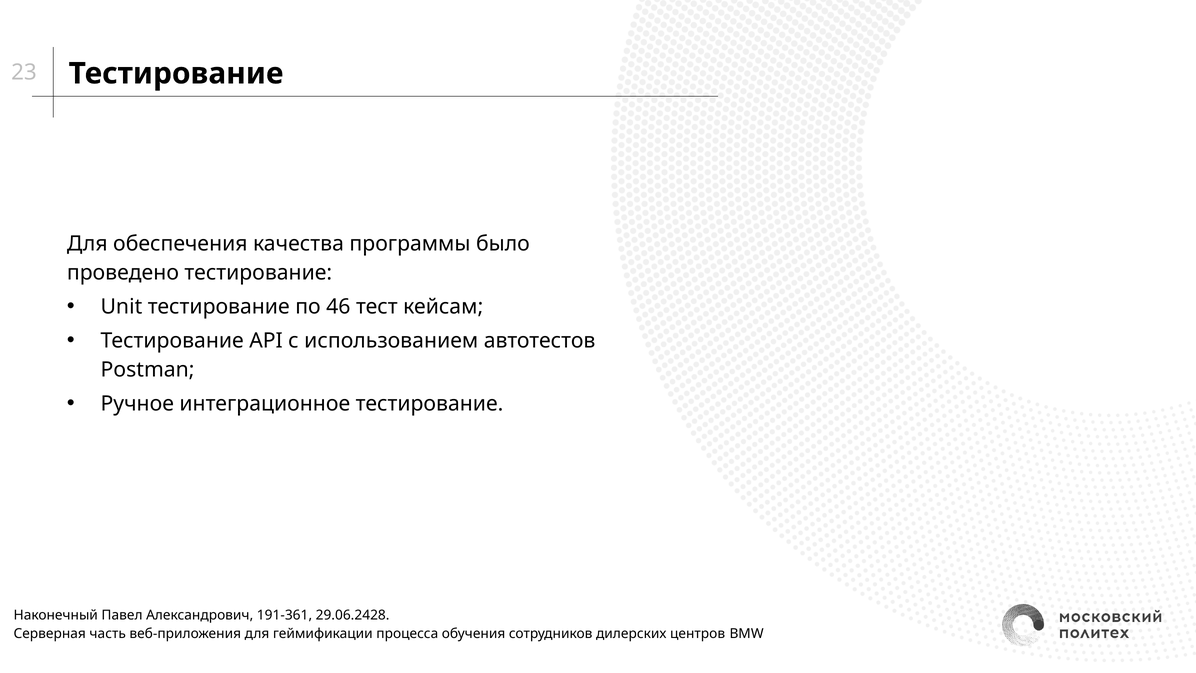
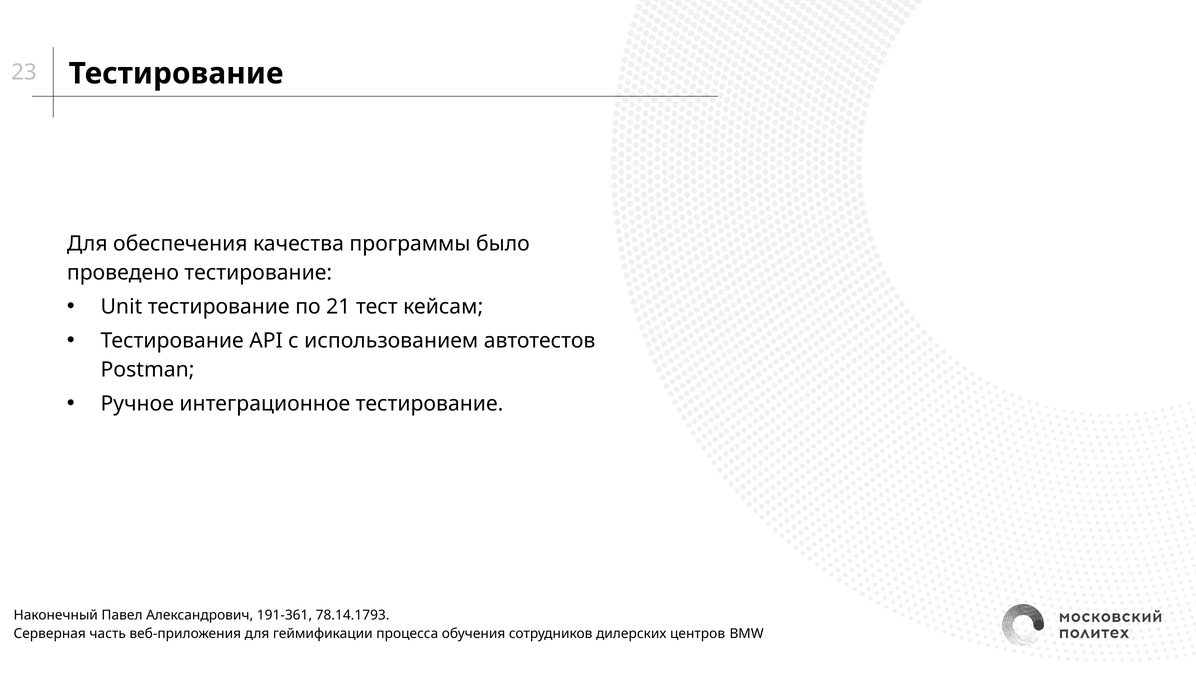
46: 46 -> 21
29.06.2428: 29.06.2428 -> 78.14.1793
